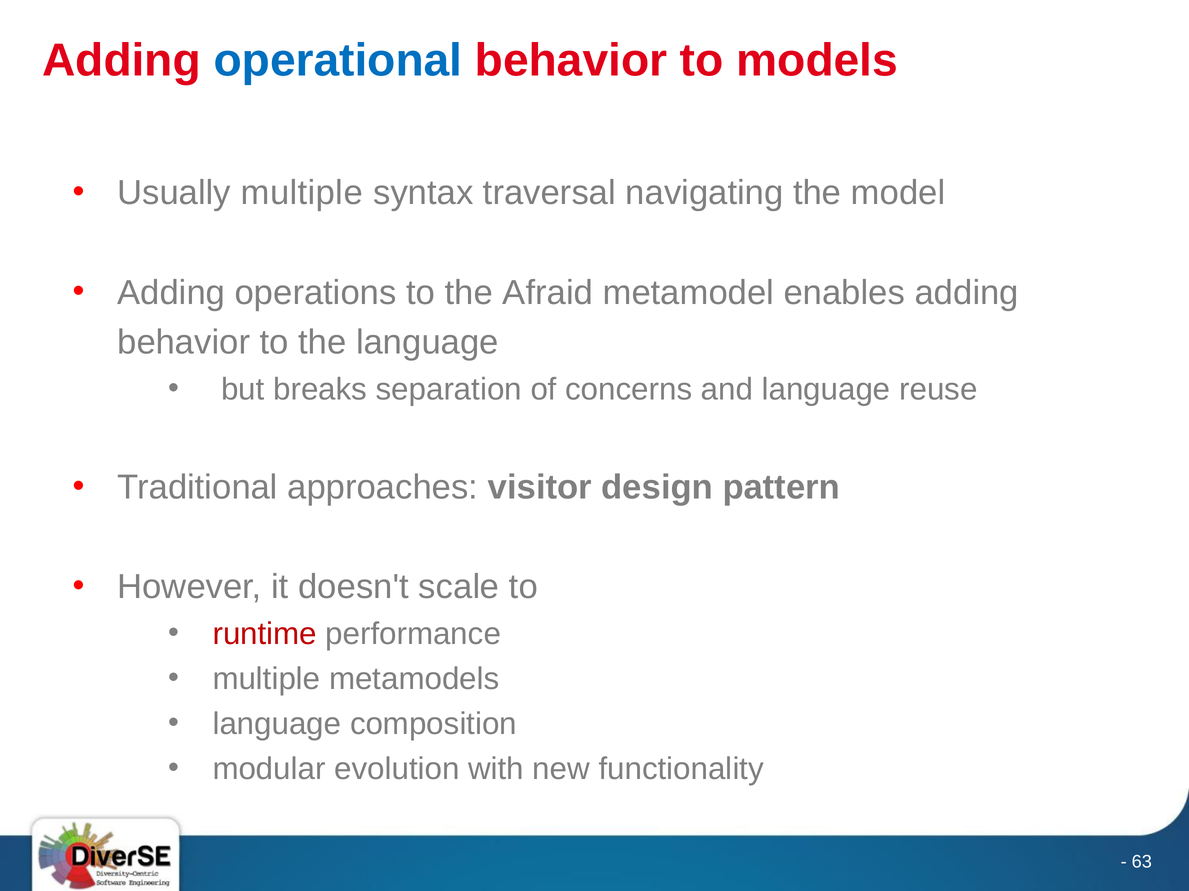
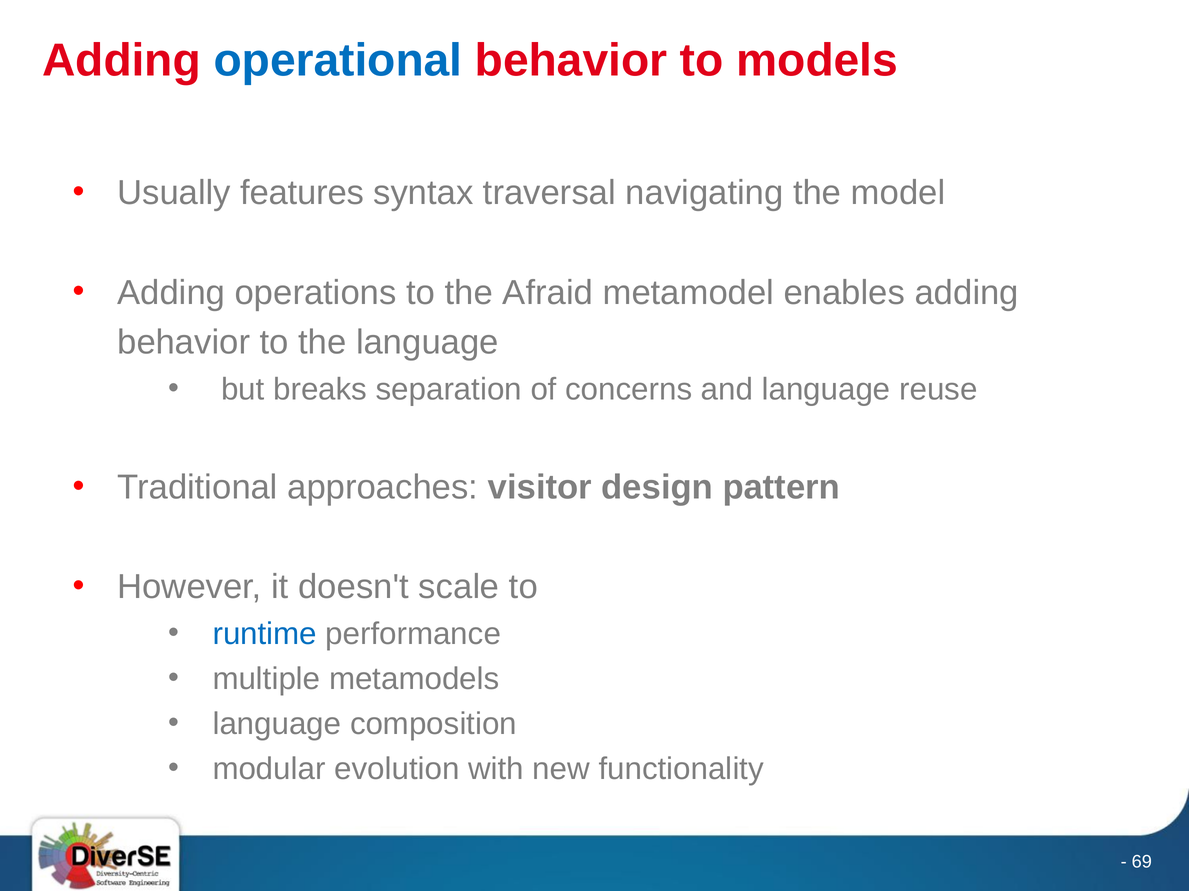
Usually multiple: multiple -> features
runtime colour: red -> blue
63: 63 -> 69
